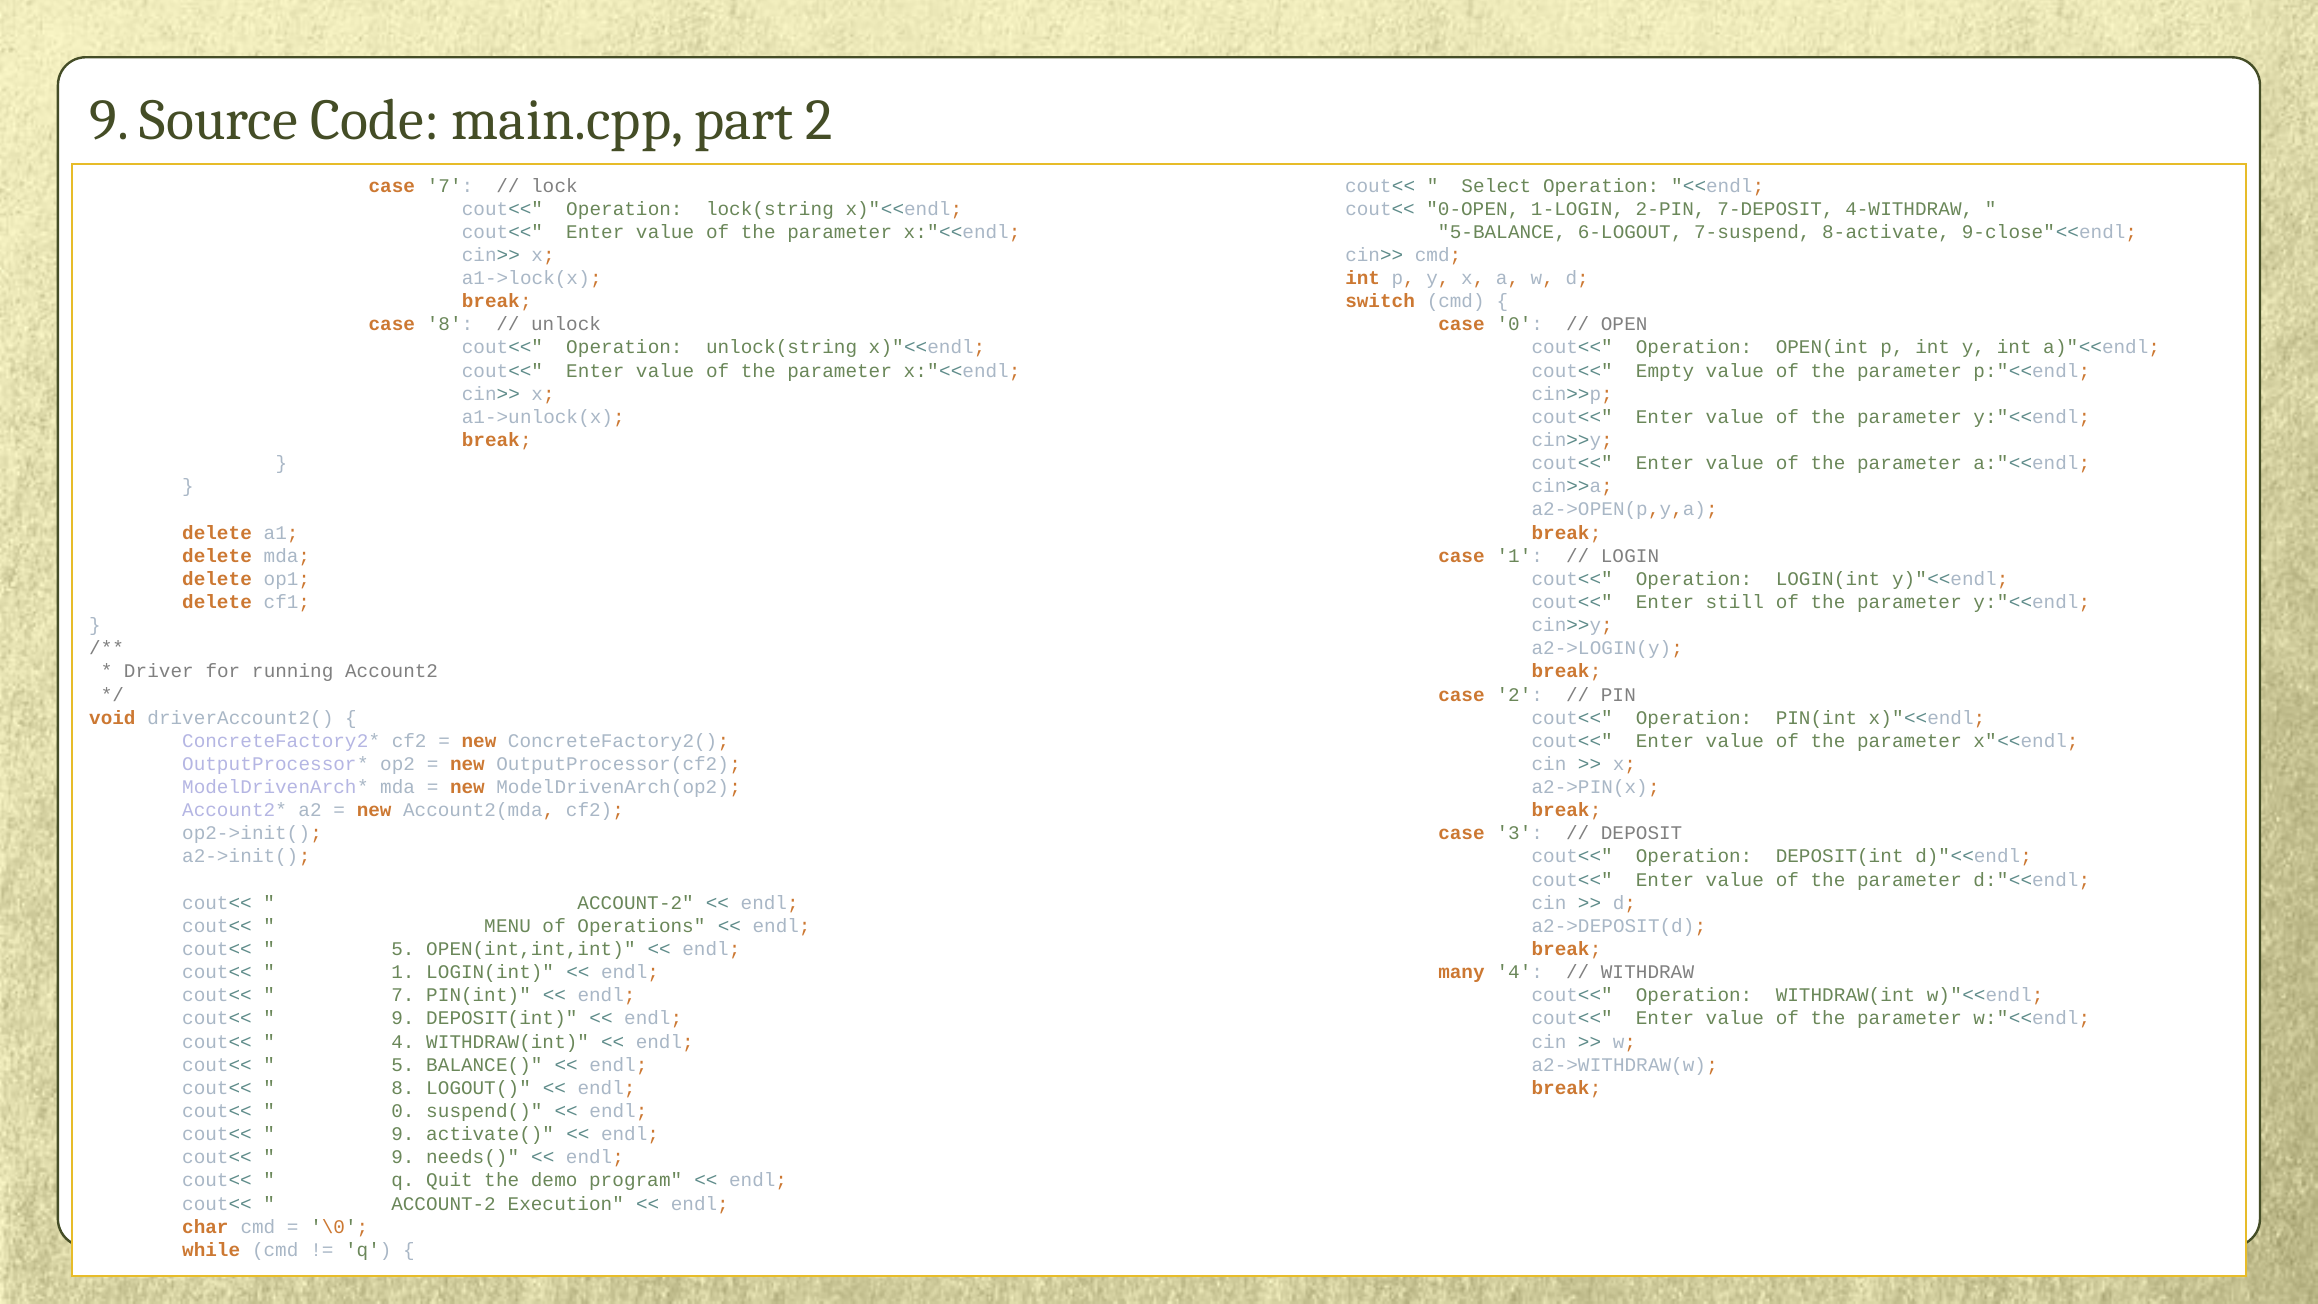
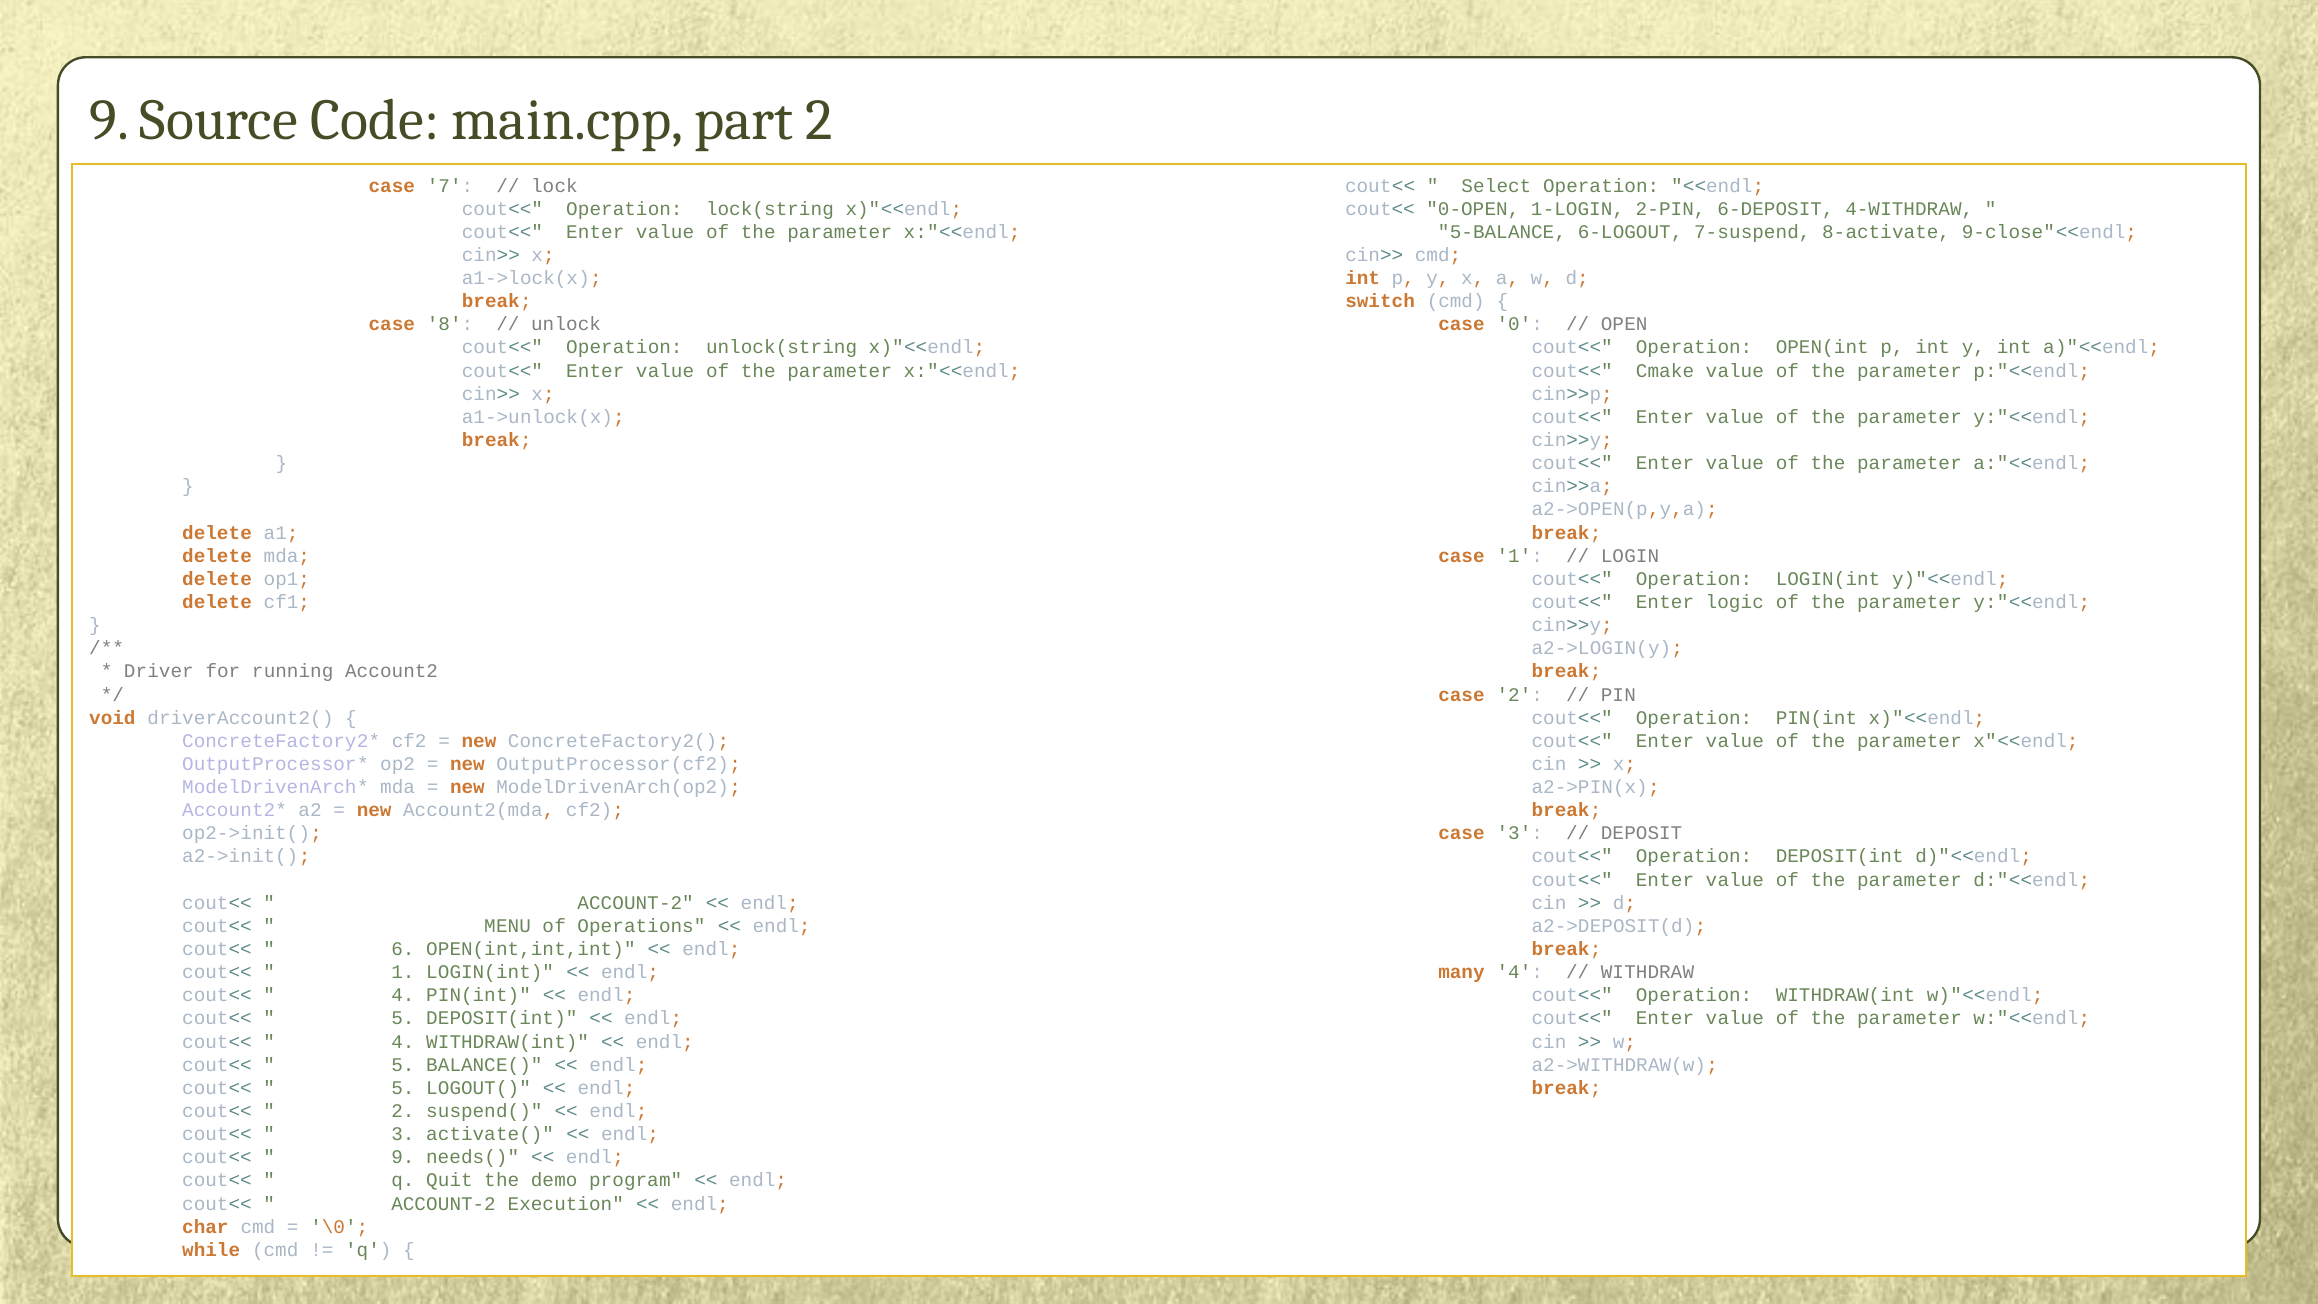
7-DEPOSIT: 7-DEPOSIT -> 6-DEPOSIT
Empty: Empty -> Cmake
still: still -> logic
5 at (403, 949): 5 -> 6
7 at (403, 996): 7 -> 4
9 at (403, 1019): 9 -> 5
8 at (403, 1088): 8 -> 5
0 at (403, 1111): 0 -> 2
9 at (403, 1134): 9 -> 3
